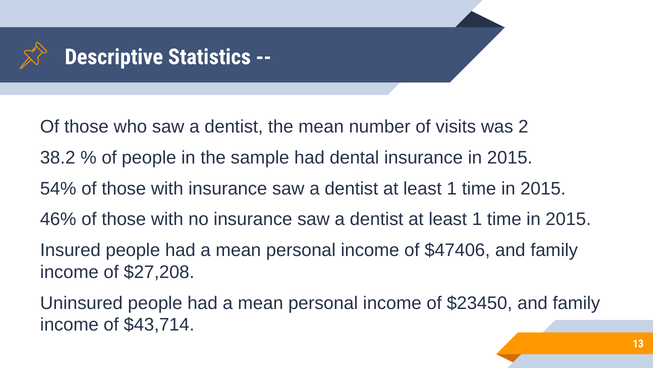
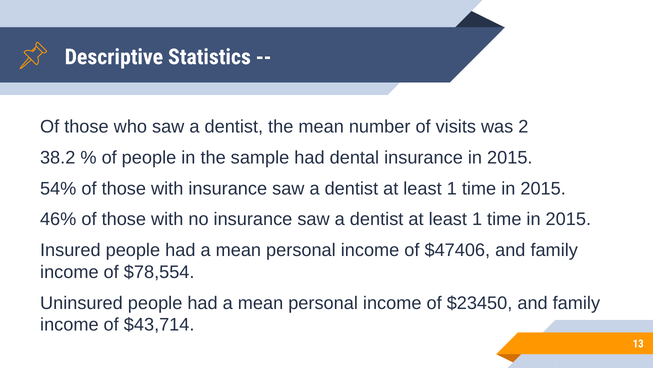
$27,208: $27,208 -> $78,554
